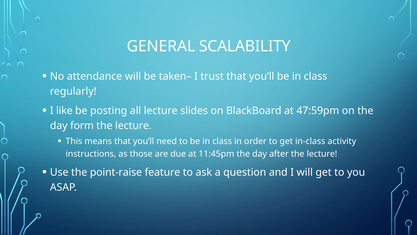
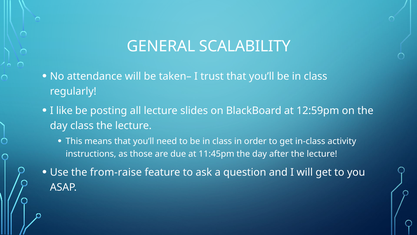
47:59pm: 47:59pm -> 12:59pm
day form: form -> class
point-raise: point-raise -> from-raise
